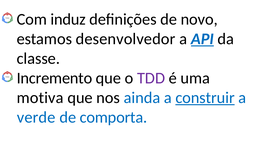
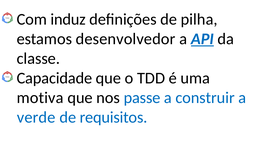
novo: novo -> pilha
Incremento: Incremento -> Capacidade
TDD colour: purple -> black
ainda: ainda -> passe
construir underline: present -> none
comporta: comporta -> requisitos
